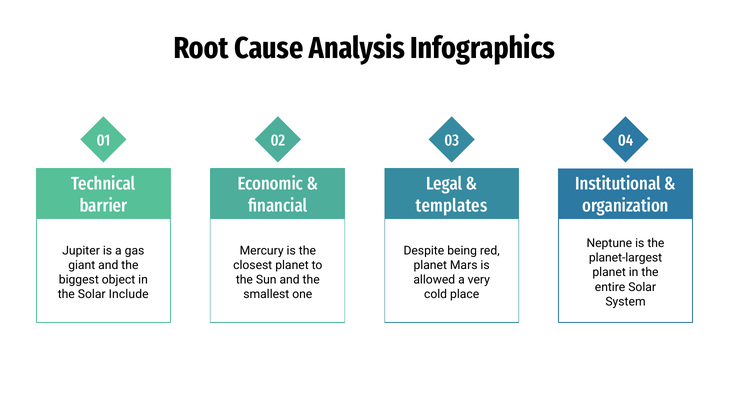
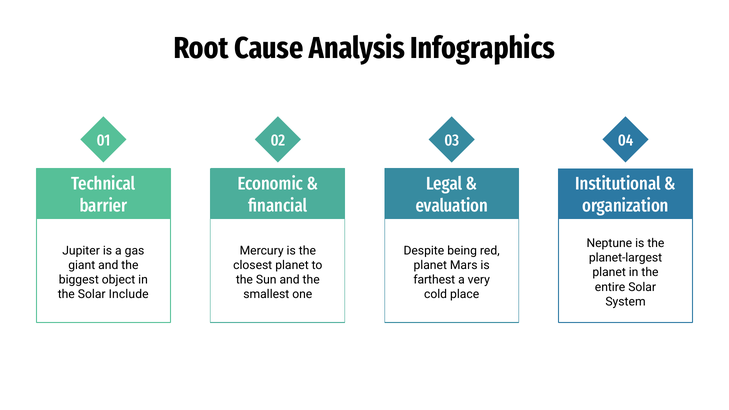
templates: templates -> evaluation
allowed: allowed -> farthest
